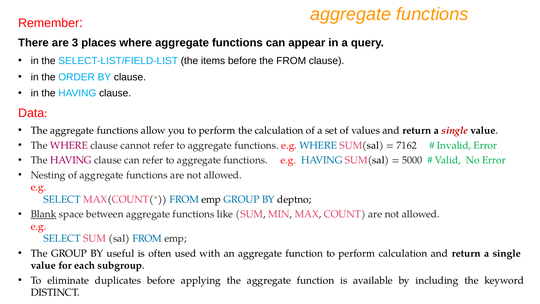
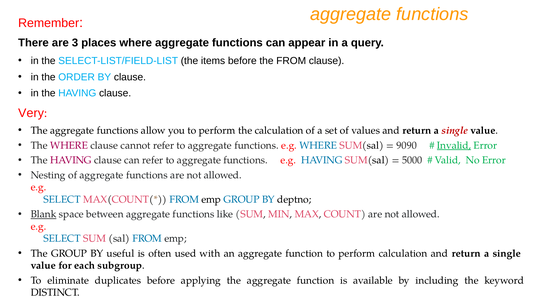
Data: Data -> Very
7162: 7162 -> 9090
Invalid underline: none -> present
